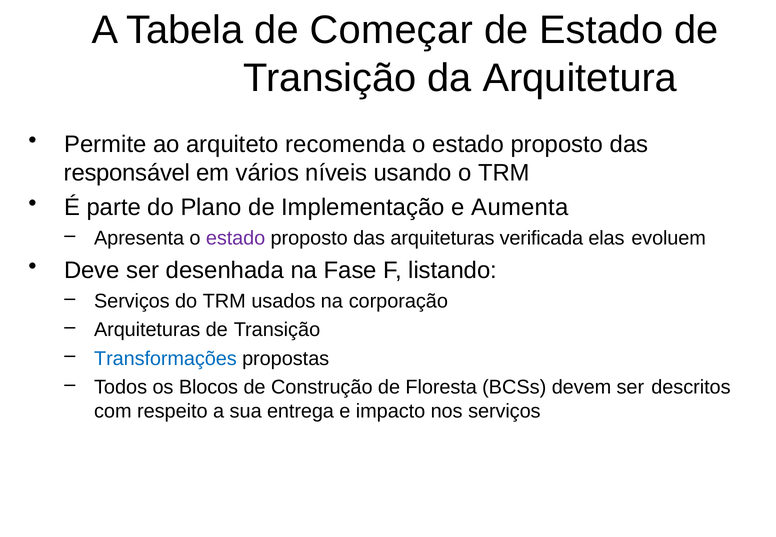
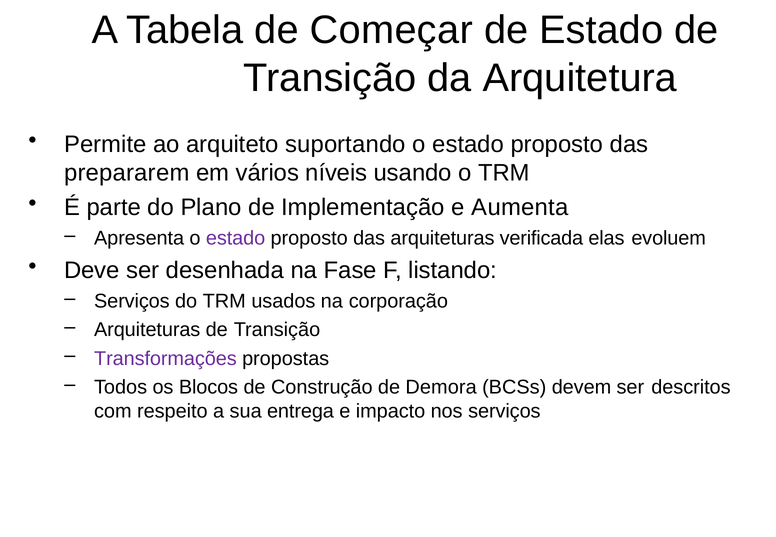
recomenda: recomenda -> suportando
responsável: responsável -> prepararem
Transformações colour: blue -> purple
Floresta: Floresta -> Demora
